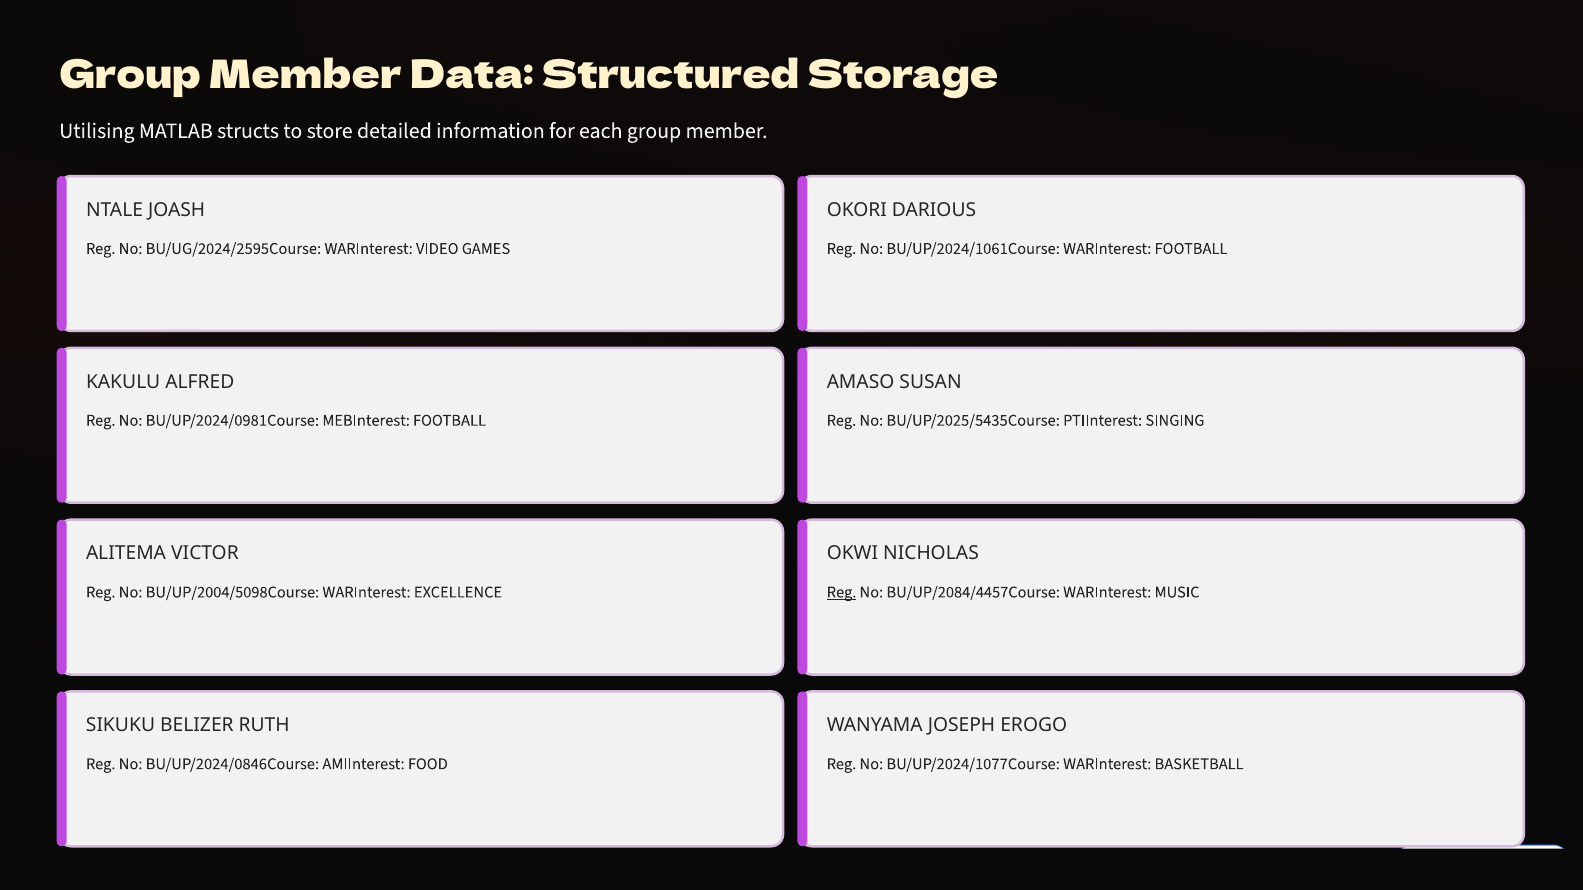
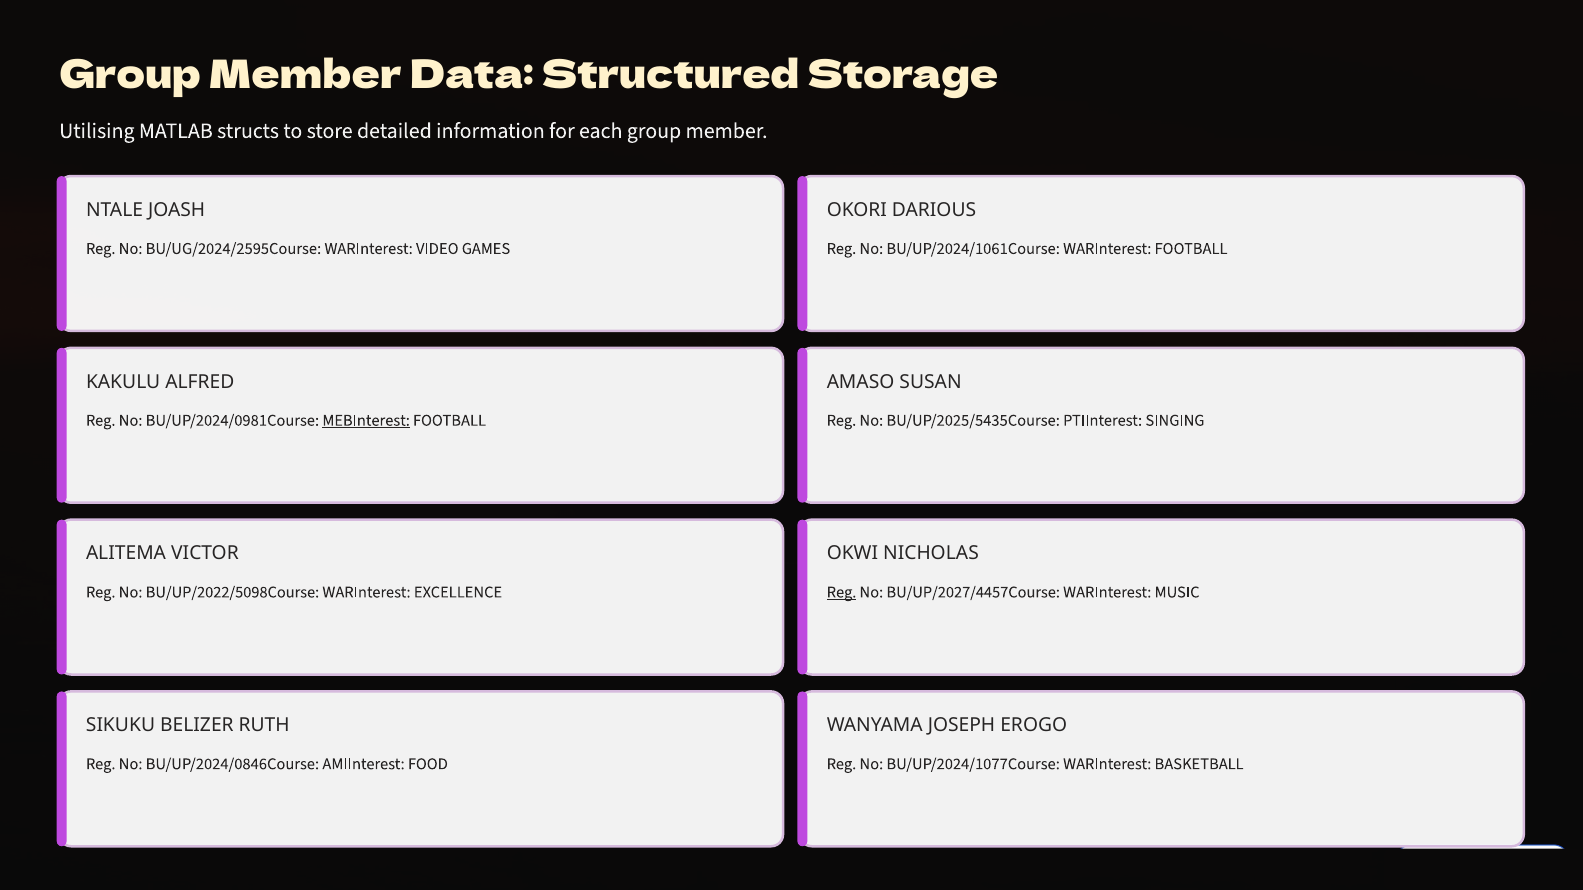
MEBInterest underline: none -> present
BU/UP/2004/5098Course: BU/UP/2004/5098Course -> BU/UP/2022/5098Course
BU/UP/2084/4457Course: BU/UP/2084/4457Course -> BU/UP/2027/4457Course
